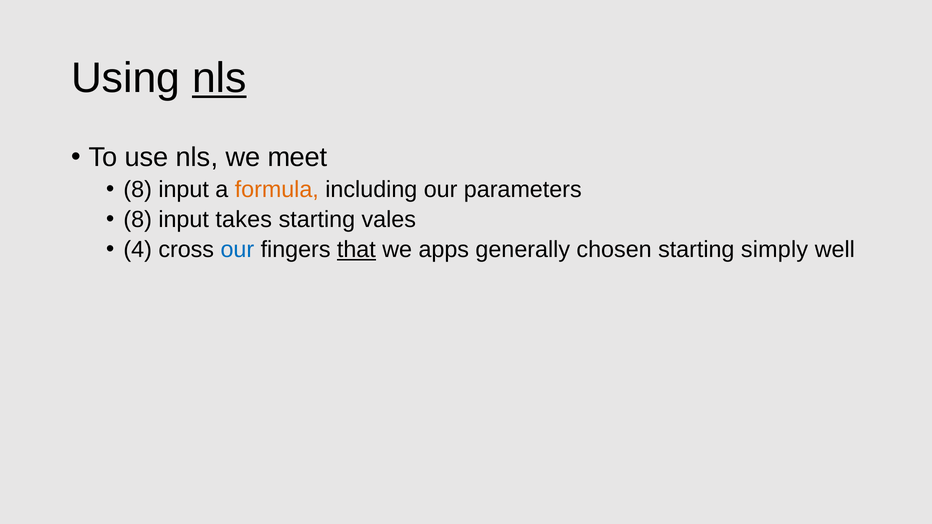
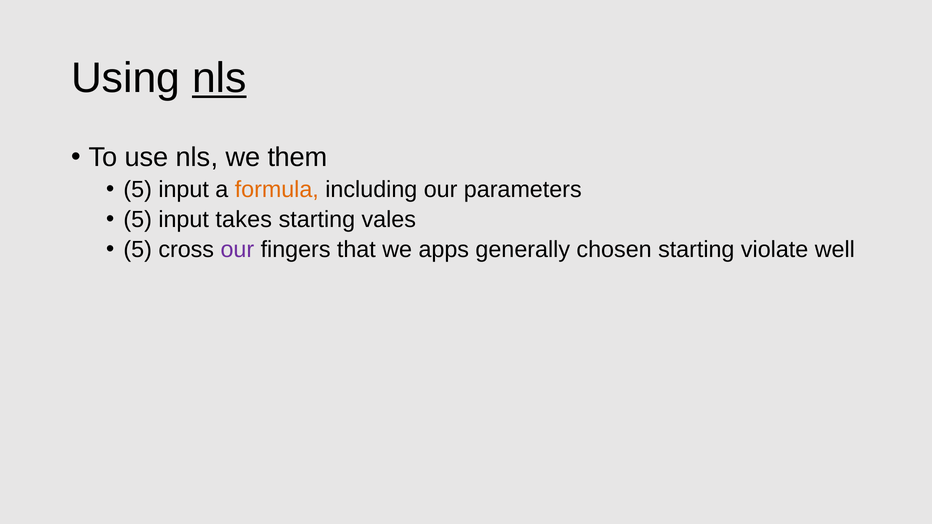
meet: meet -> them
8 at (138, 190): 8 -> 5
8 at (138, 220): 8 -> 5
4 at (138, 250): 4 -> 5
our at (237, 250) colour: blue -> purple
that underline: present -> none
simply: simply -> violate
